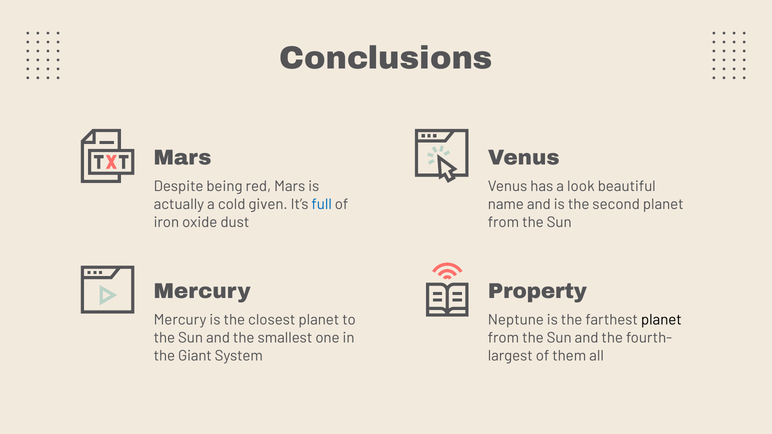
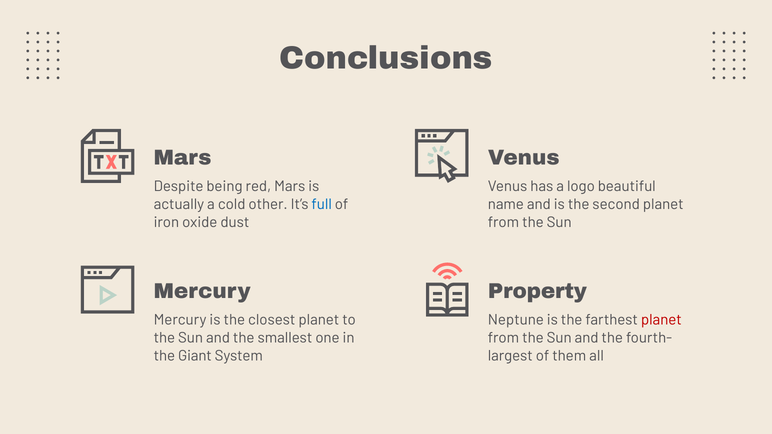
look: look -> logo
given: given -> other
planet at (661, 320) colour: black -> red
